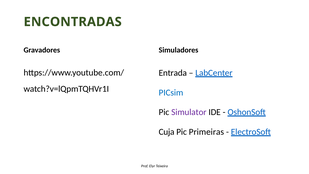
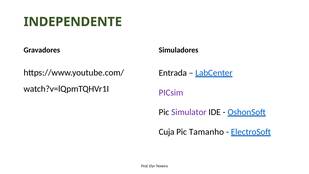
ENCONTRADAS: ENCONTRADAS -> INDEPENDENTE
PICsim colour: blue -> purple
Primeiras: Primeiras -> Tamanho
